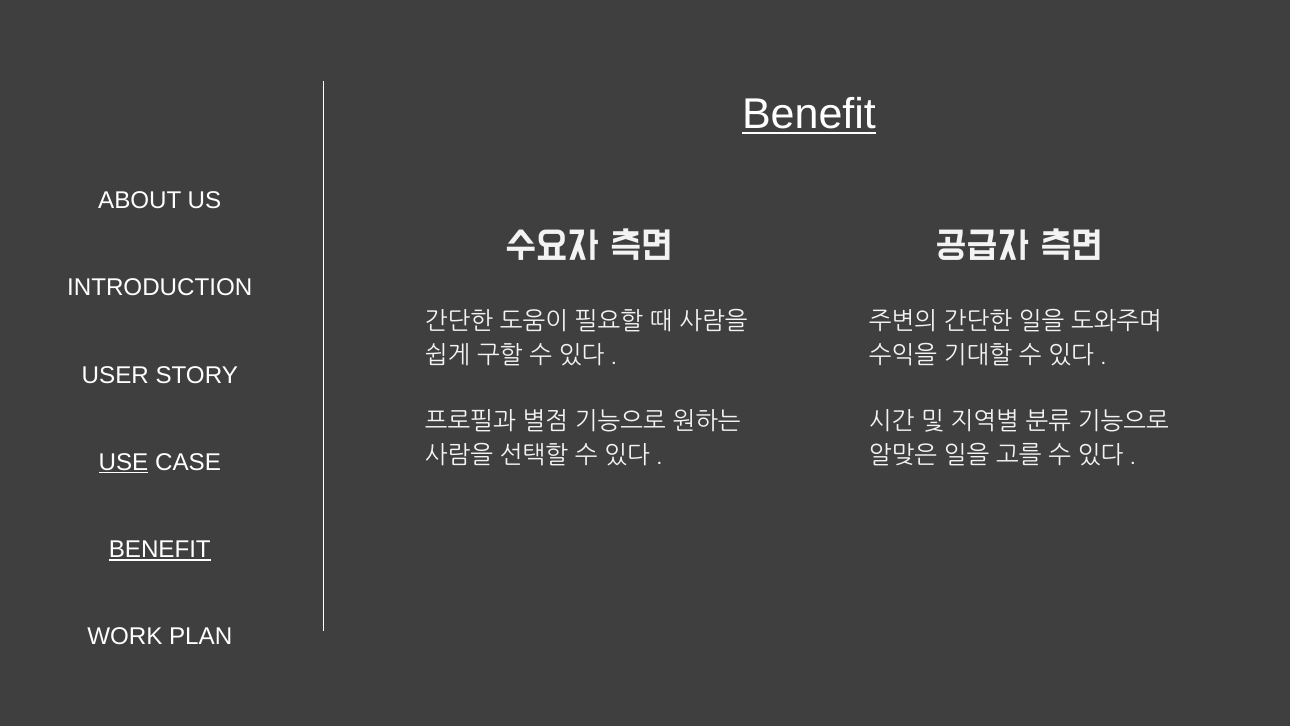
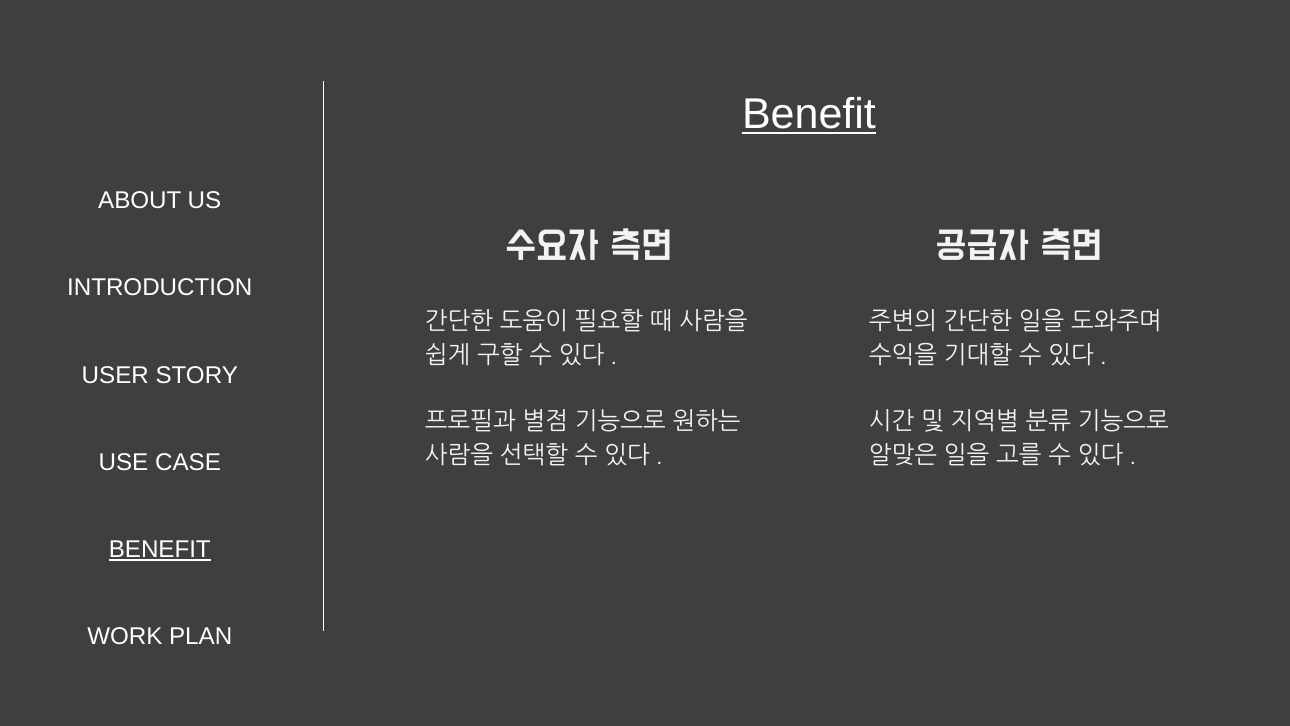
USE underline: present -> none
